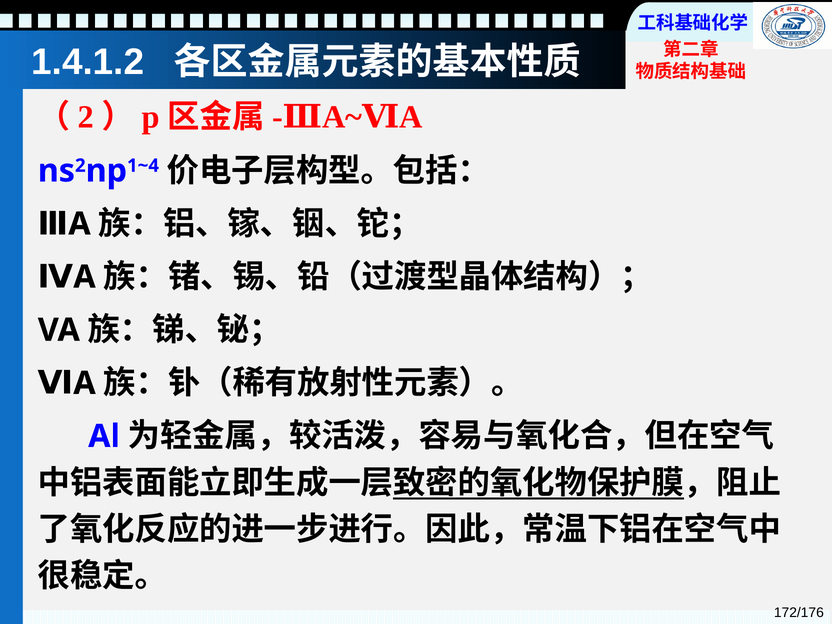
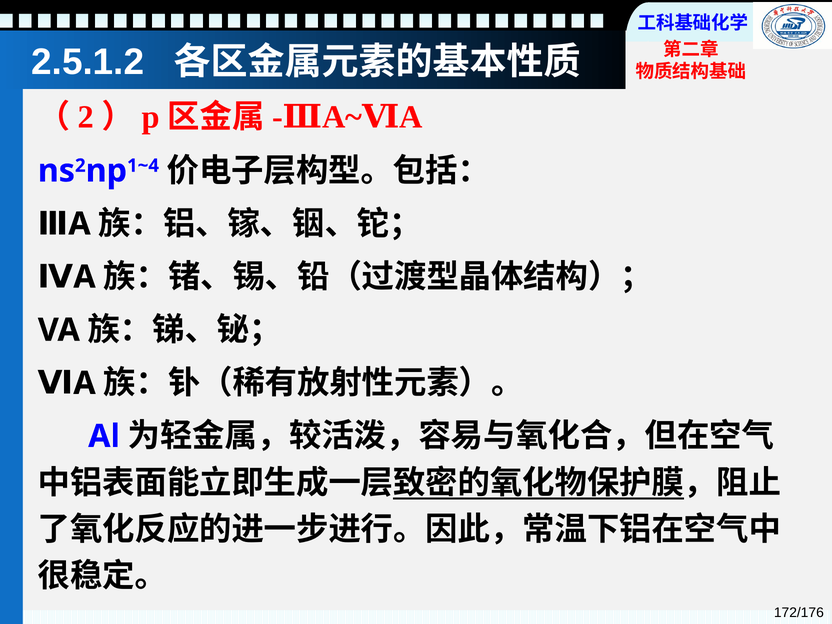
1.4.1.2: 1.4.1.2 -> 2.5.1.2
